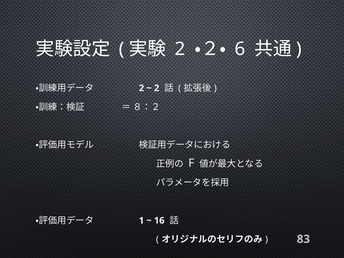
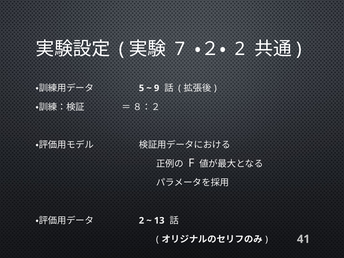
2 at (180, 49): 2 -> 7
6 at (240, 49): 6 -> 2
2 at (141, 88): 2 -> 5
2 at (157, 88): 2 -> 9
1 at (141, 221): 1 -> 2
16: 16 -> 13
83: 83 -> 41
